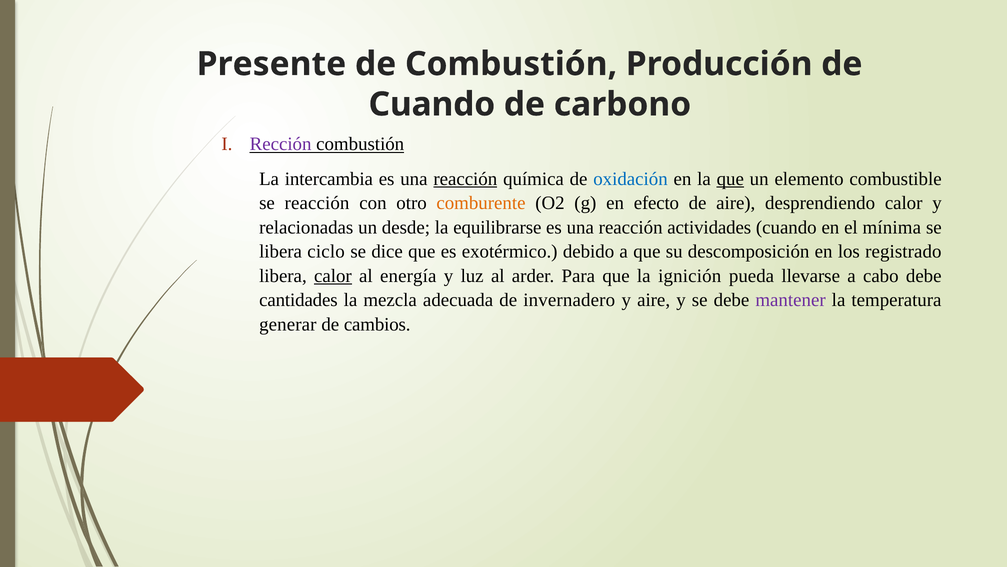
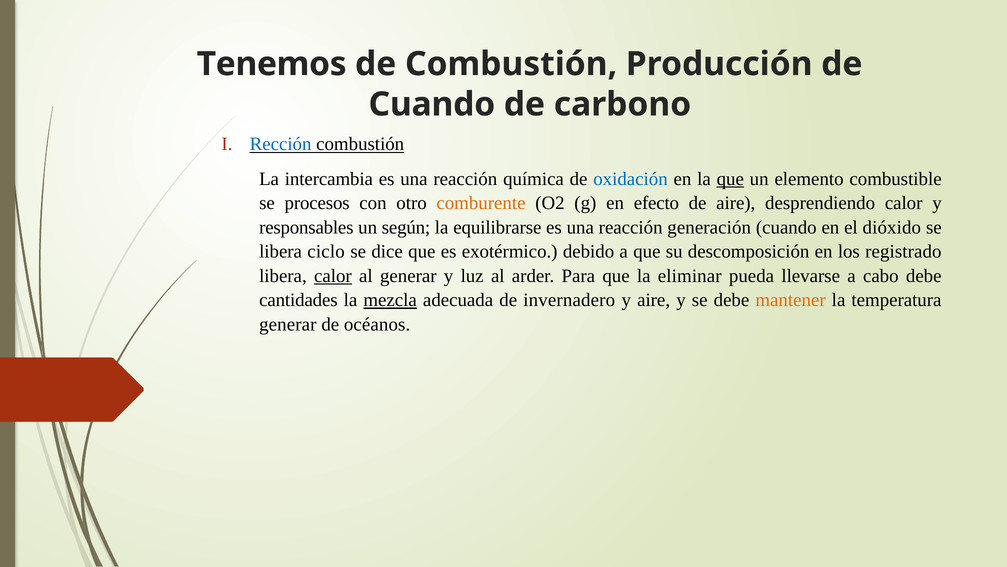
Presente: Presente -> Tenemos
Rección colour: purple -> blue
reacción at (465, 179) underline: present -> none
se reacción: reacción -> procesos
relacionadas: relacionadas -> responsables
desde: desde -> según
actividades: actividades -> generación
mínima: mínima -> dióxido
al energía: energía -> generar
ignición: ignición -> eliminar
mezcla underline: none -> present
mantener colour: purple -> orange
cambios: cambios -> océanos
